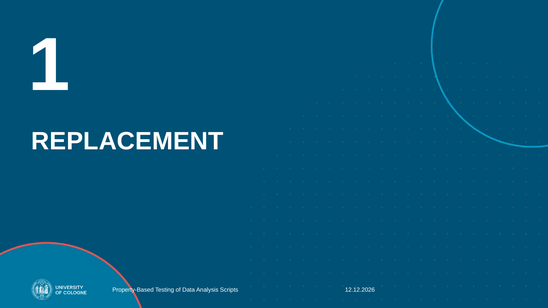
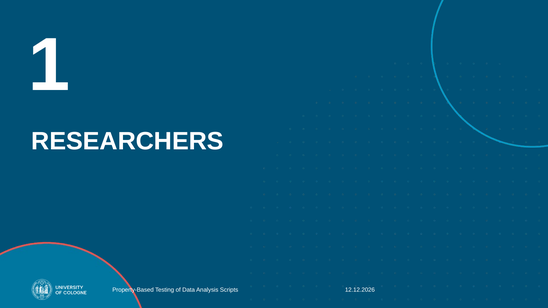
REPLACEMENT: REPLACEMENT -> RESEARCHERS
